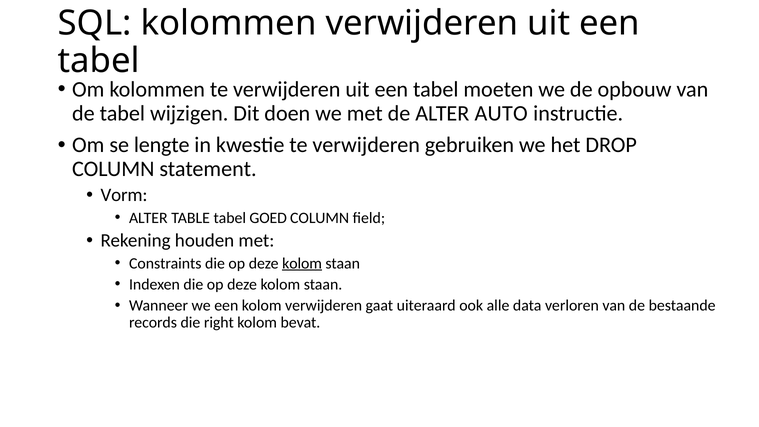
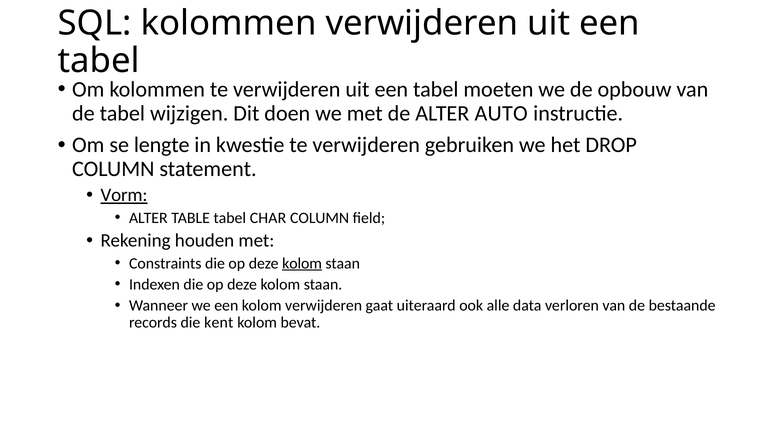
Vorm underline: none -> present
GOED: GOED -> CHAR
right: right -> kent
